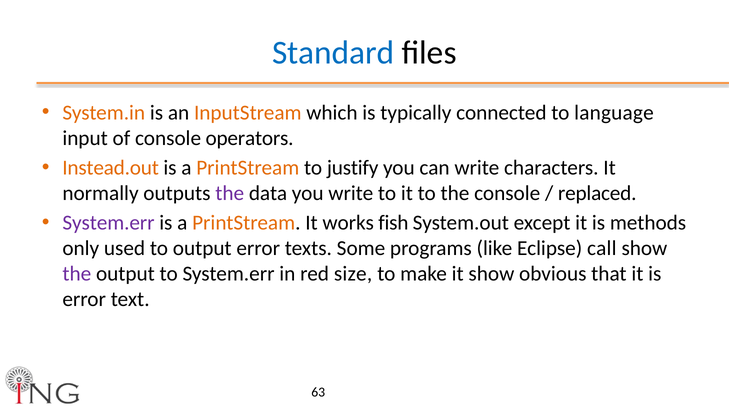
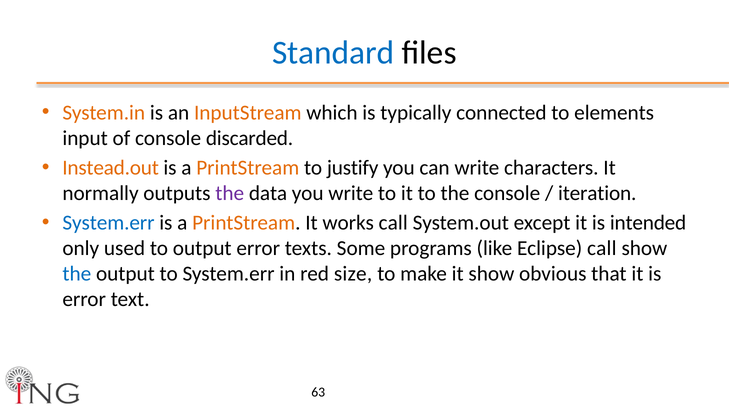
language: language -> elements
operators: operators -> discarded
replaced: replaced -> iteration
System.err at (108, 223) colour: purple -> blue
works fish: fish -> call
methods: methods -> intended
the at (77, 274) colour: purple -> blue
